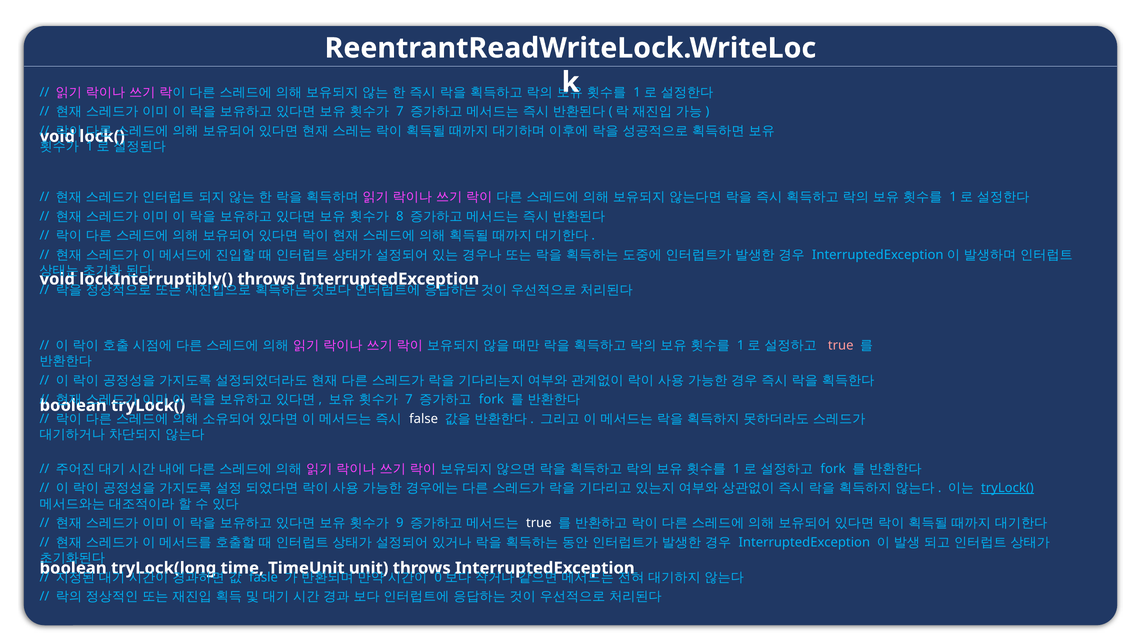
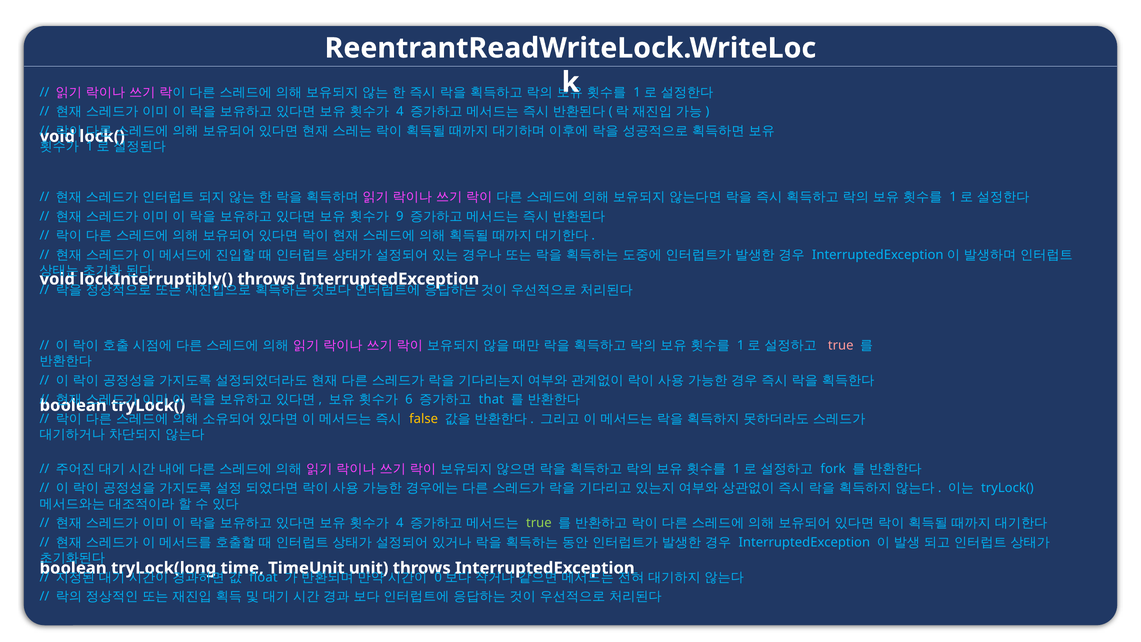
7 at (400, 112): 7 -> 4
8: 8 -> 9
7 at (409, 400): 7 -> 6
fork at (491, 400): fork -> that
false colour: white -> yellow
tryLock( at (1007, 488) underline: present -> none
9 at (400, 523): 9 -> 4
true at (539, 523) colour: white -> light green
fasle: fasle -> float
